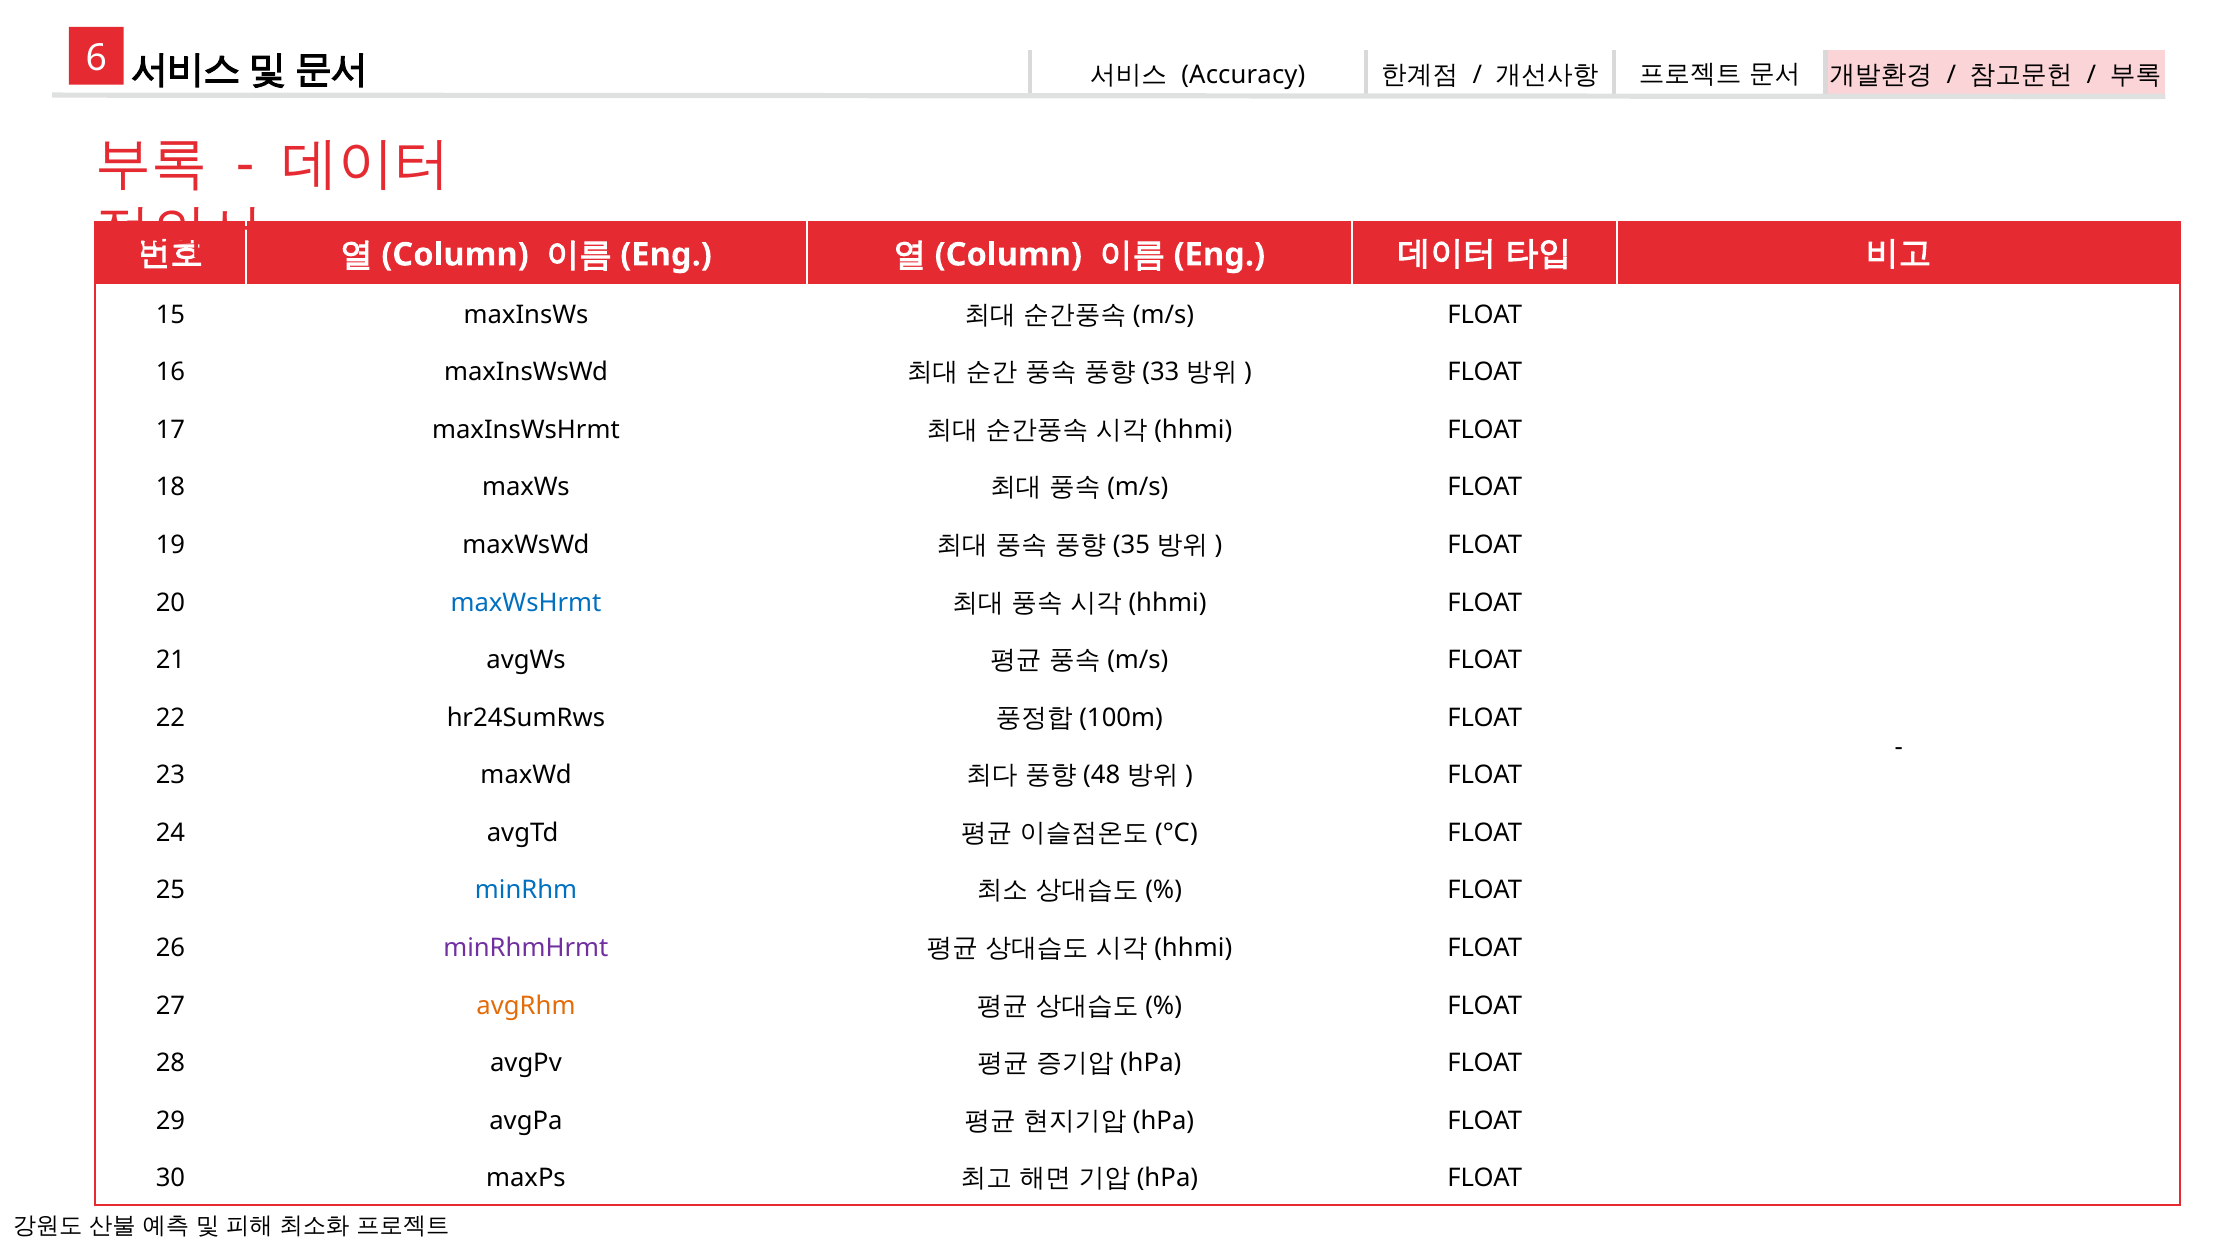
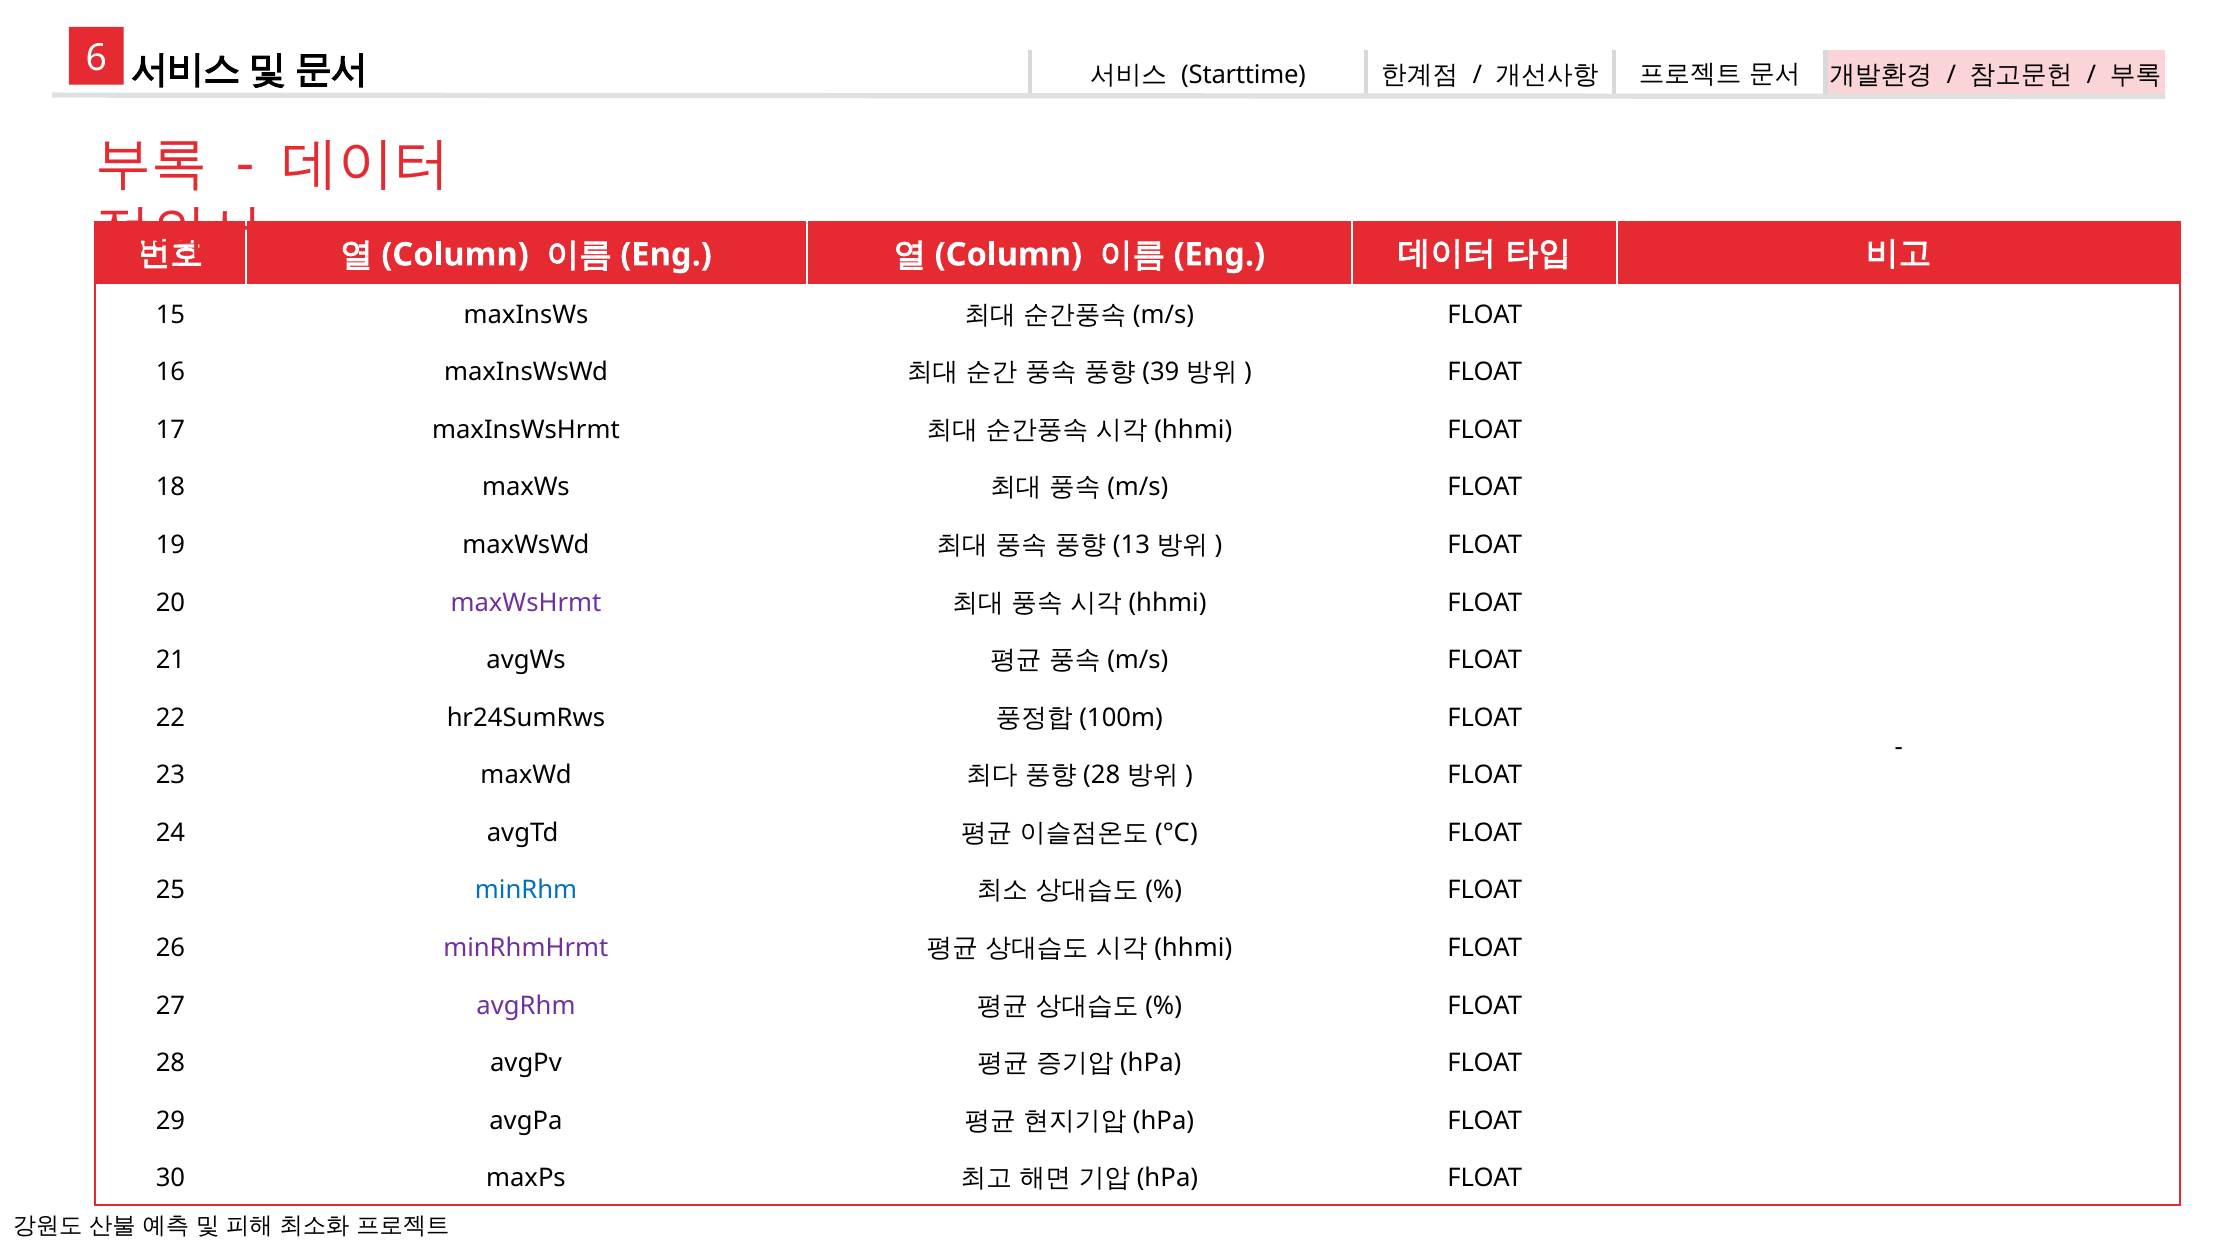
Accuracy: Accuracy -> Starttime
33: 33 -> 39
35: 35 -> 13
maxWsHrmt colour: blue -> purple
48 at (1102, 775): 48 -> 28
avgRhm colour: orange -> purple
